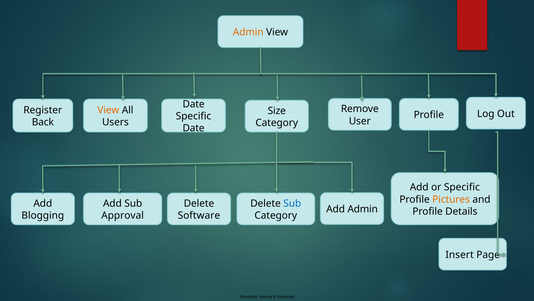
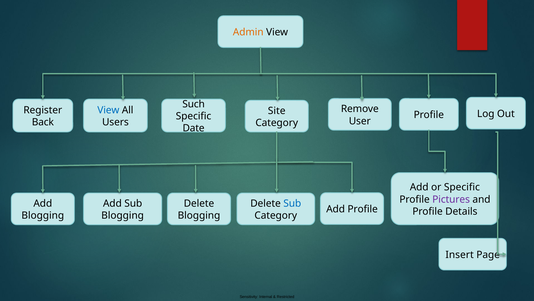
Date at (194, 104): Date -> Such
View at (108, 110) colour: orange -> blue
Size: Size -> Site
Pictures colour: orange -> purple
Add Admin: Admin -> Profile
Approval at (123, 215): Approval -> Blogging
Software at (199, 215): Software -> Blogging
